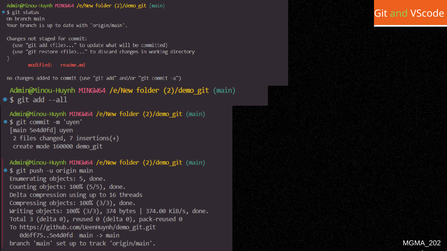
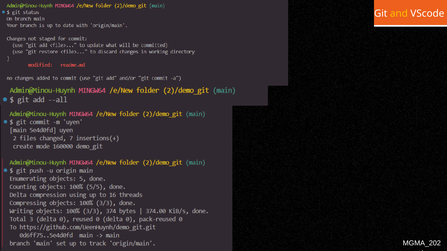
and colour: light green -> yellow
